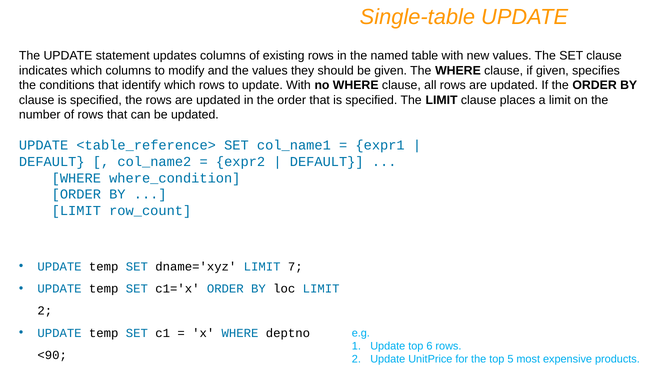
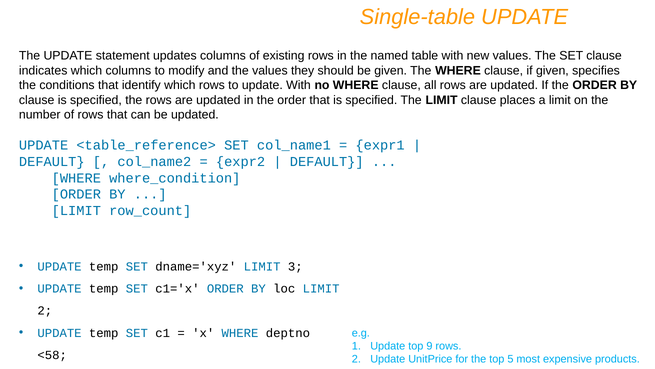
7: 7 -> 3
6: 6 -> 9
<90: <90 -> <58
